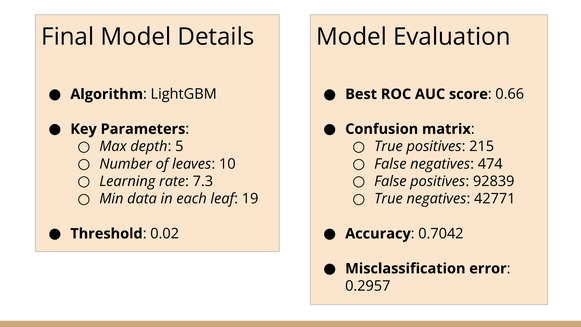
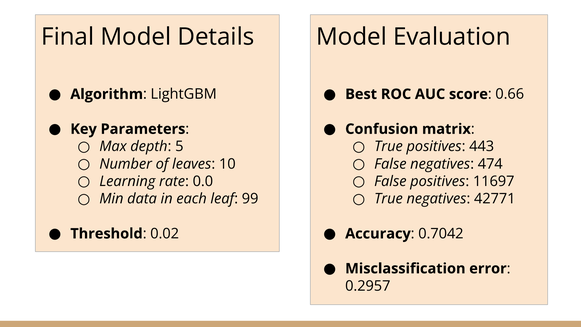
215: 215 -> 443
7.3: 7.3 -> 0.0
92839: 92839 -> 11697
19: 19 -> 99
